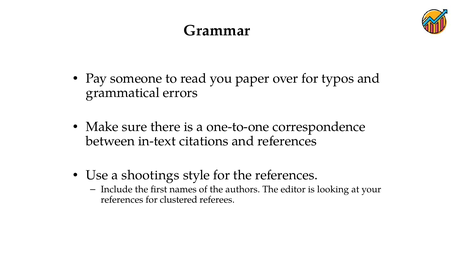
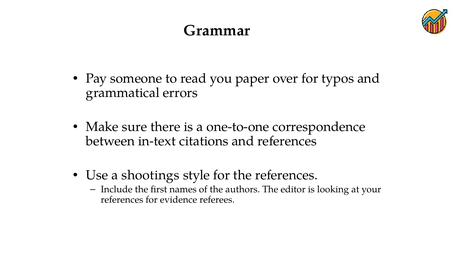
clustered: clustered -> evidence
